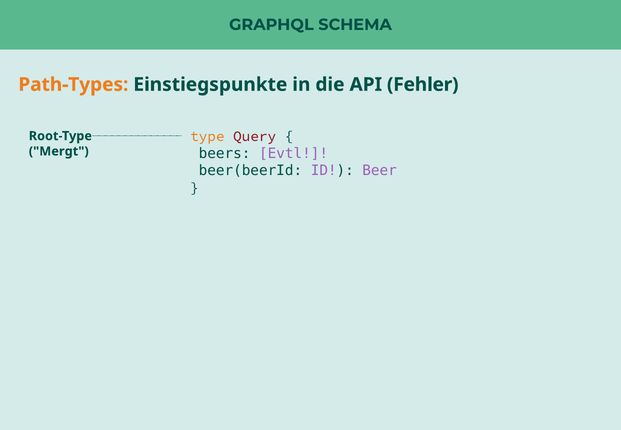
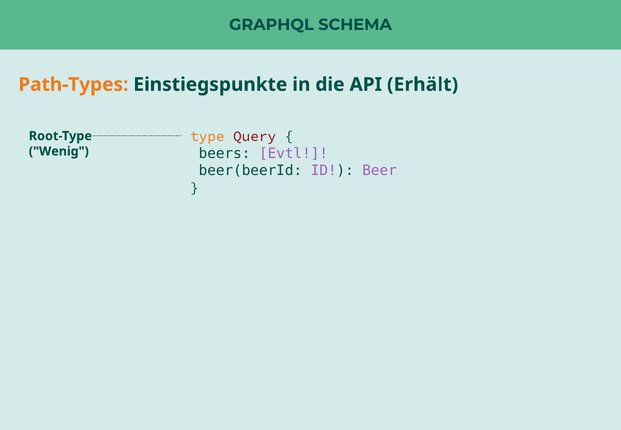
Fehler: Fehler -> Erhält
Mergt: Mergt -> Wenig
